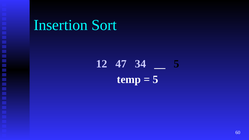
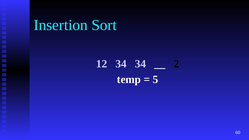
12 47: 47 -> 34
5 at (176, 64): 5 -> 2
